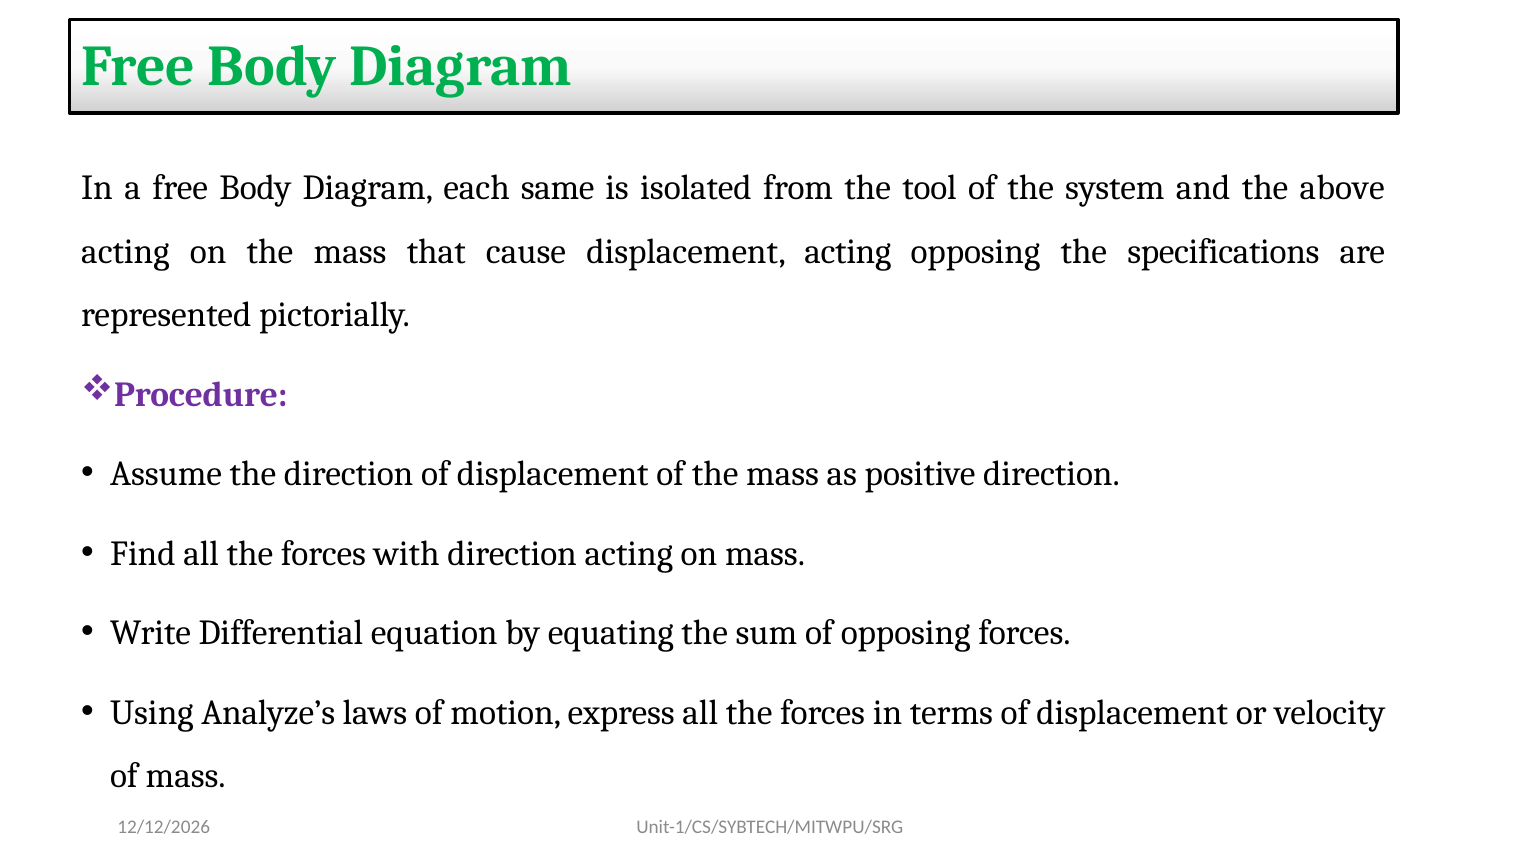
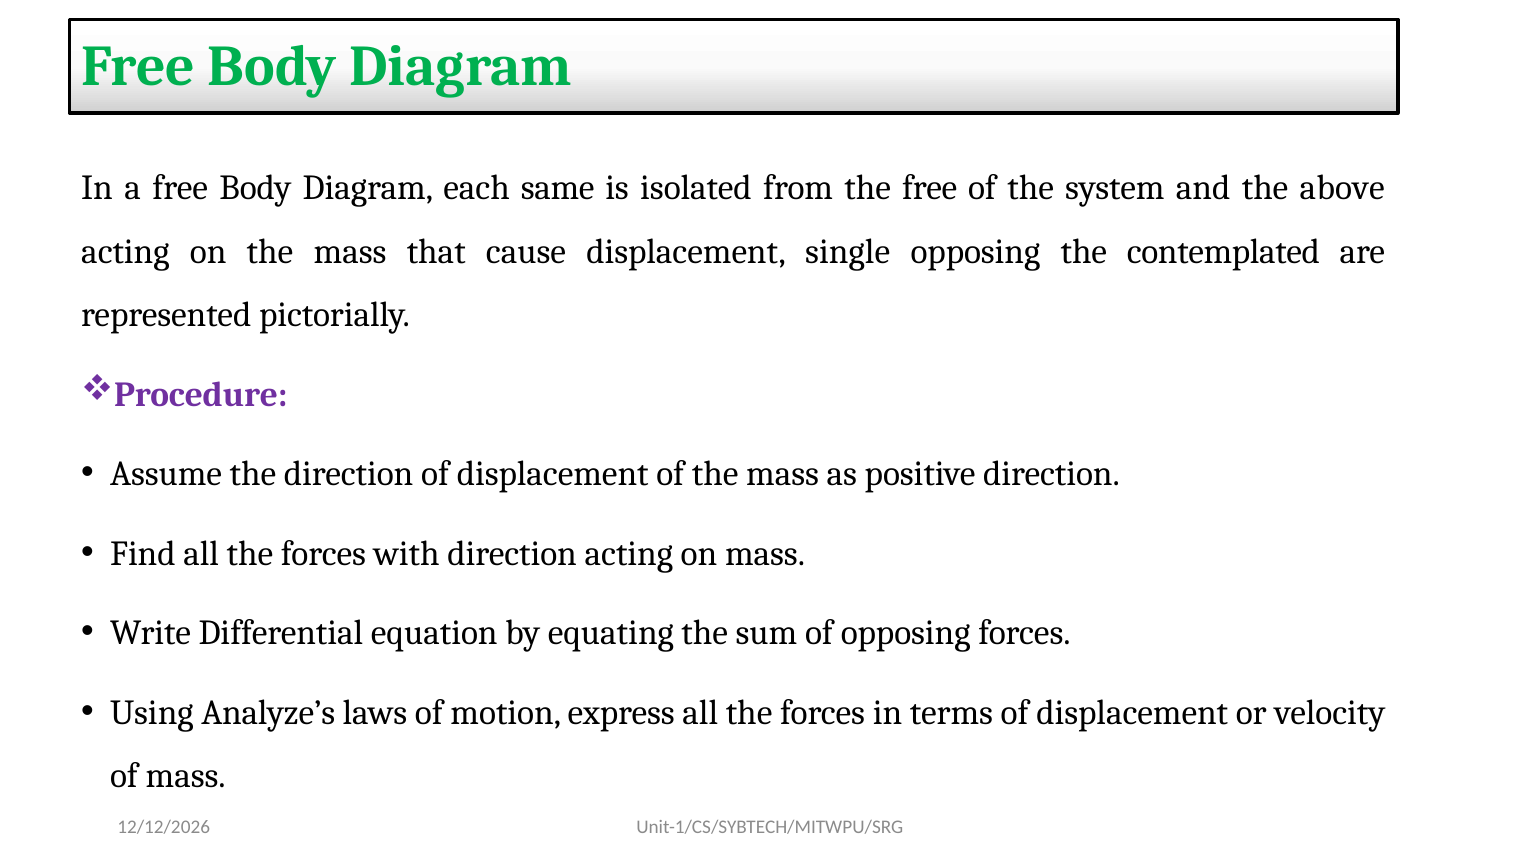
the tool: tool -> free
displacement acting: acting -> single
specifications: specifications -> contemplated
